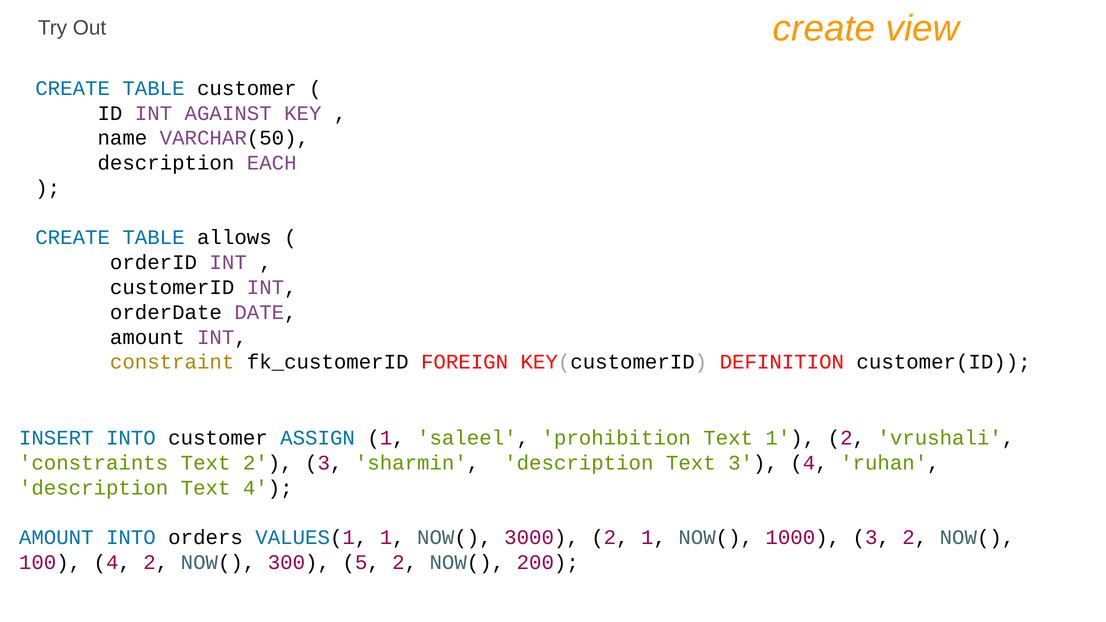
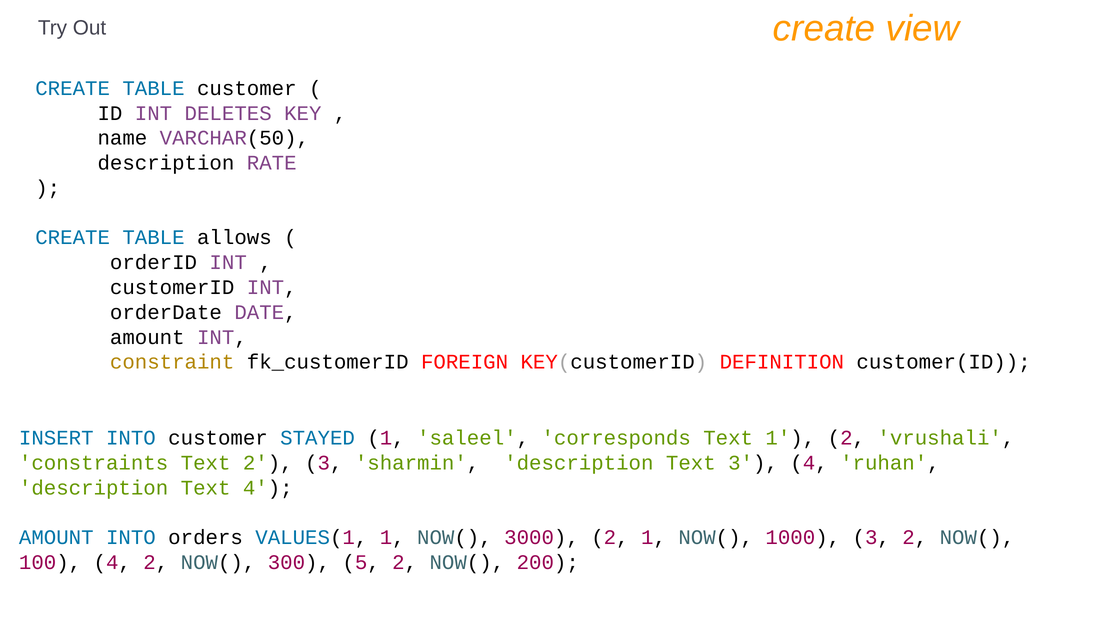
AGAINST: AGAINST -> DELETES
EACH: EACH -> RATE
ASSIGN: ASSIGN -> STAYED
prohibition: prohibition -> corresponds
